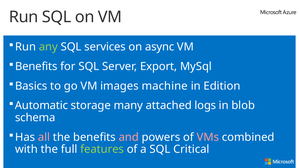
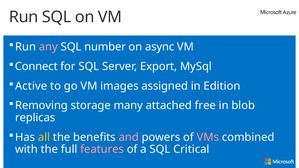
any colour: light green -> pink
services: services -> number
Benefits at (36, 66): Benefits -> Connect
Basics: Basics -> Active
machine: machine -> assigned
Automatic: Automatic -> Removing
logs: logs -> free
schema: schema -> replicas
all colour: pink -> yellow
features colour: light green -> pink
